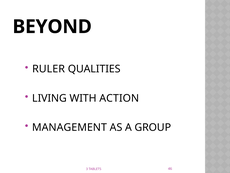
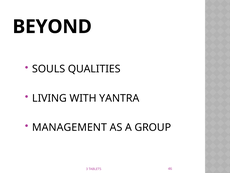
RULER: RULER -> SOULS
ACTION: ACTION -> YANTRA
